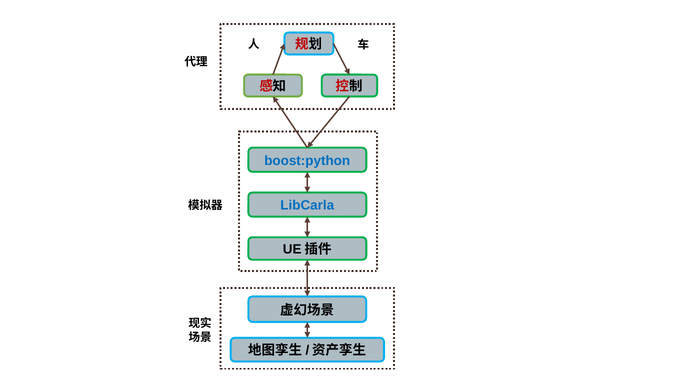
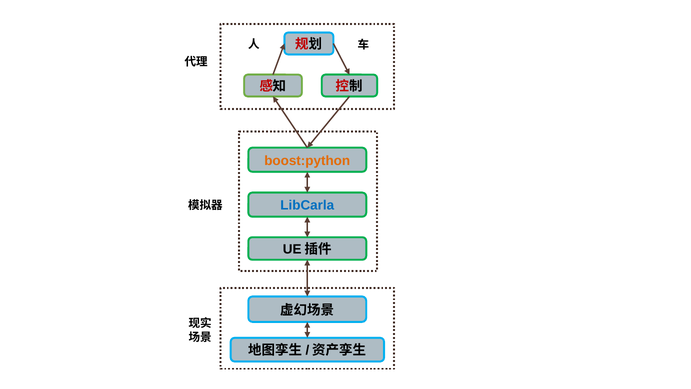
boost:python colour: blue -> orange
